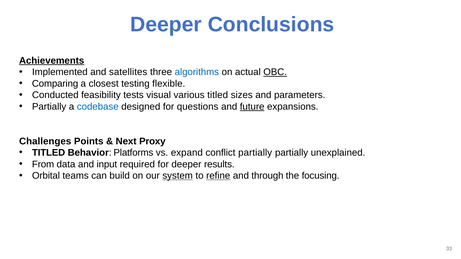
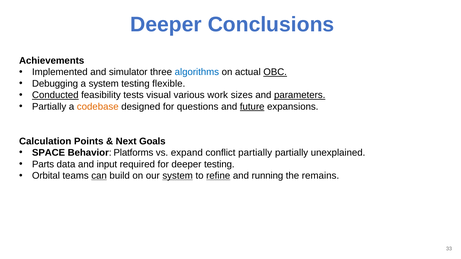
Achievements underline: present -> none
satellites: satellites -> simulator
Comparing: Comparing -> Debugging
a closest: closest -> system
Conducted underline: none -> present
various titled: titled -> work
parameters underline: none -> present
codebase colour: blue -> orange
Challenges: Challenges -> Calculation
Proxy: Proxy -> Goals
TITLED at (49, 153): TITLED -> SPACE
From: From -> Parts
deeper results: results -> testing
can underline: none -> present
through: through -> running
focusing: focusing -> remains
